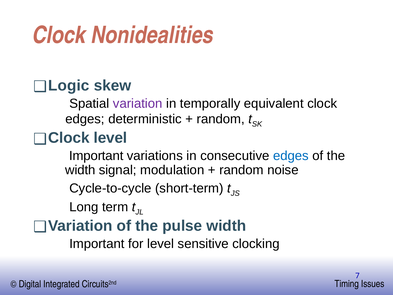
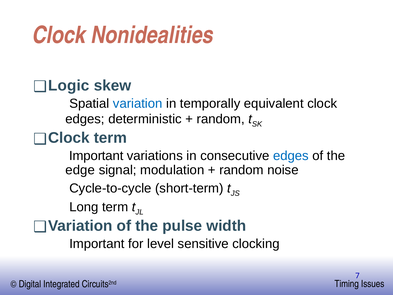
variation at (138, 103) colour: purple -> blue
Clock level: level -> term
width at (80, 170): width -> edge
